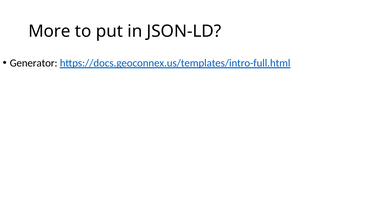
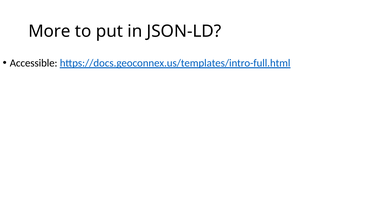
Generator: Generator -> Accessible
